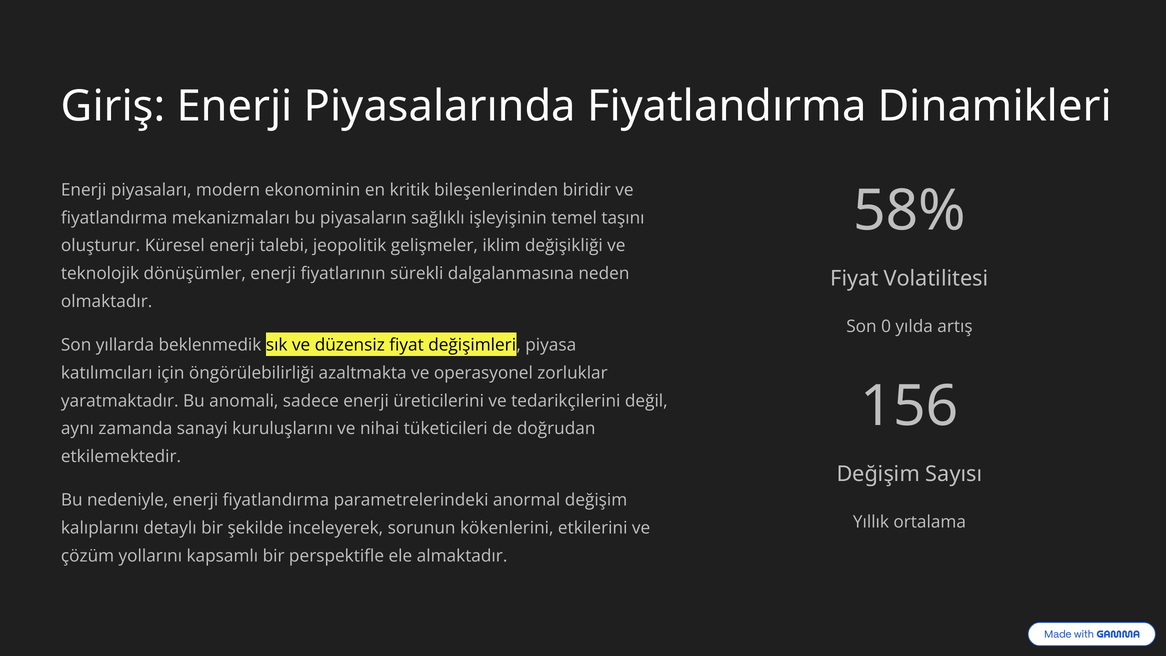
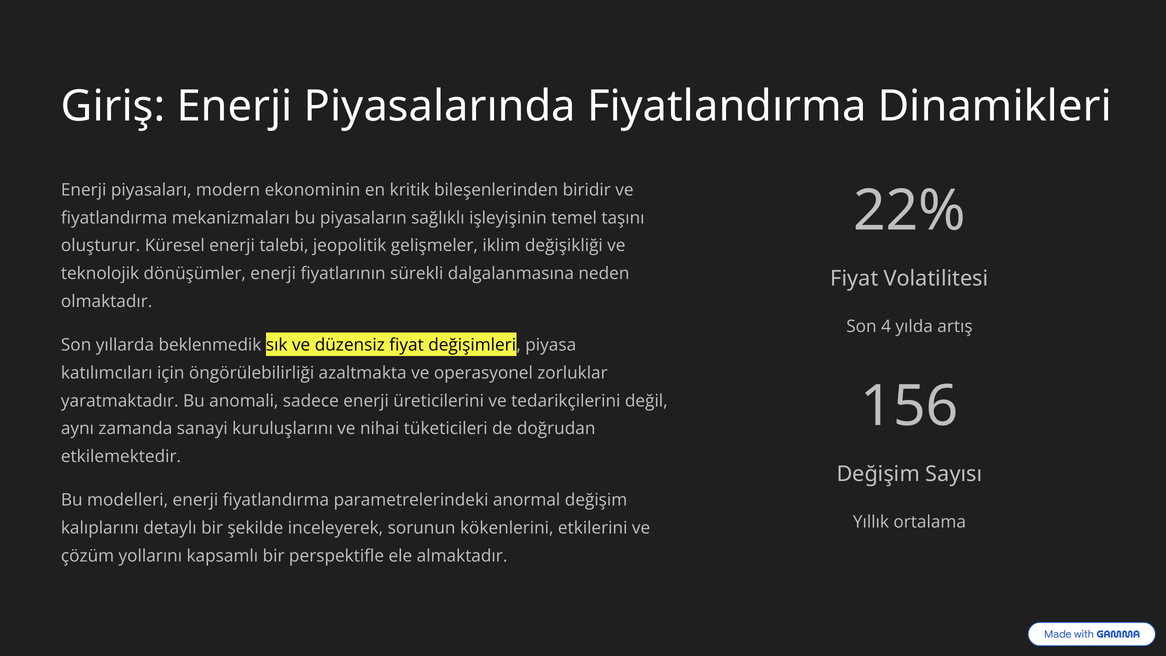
58%: 58% -> 22%
0: 0 -> 4
nedeniyle: nedeniyle -> modelleri
